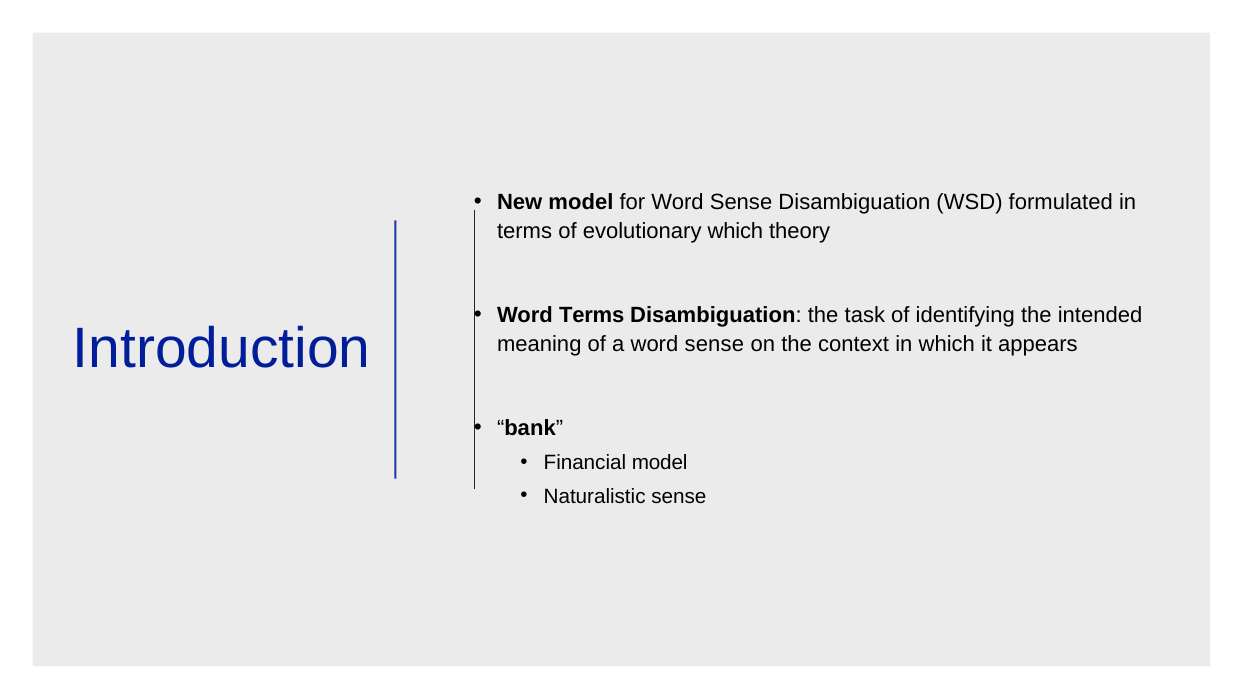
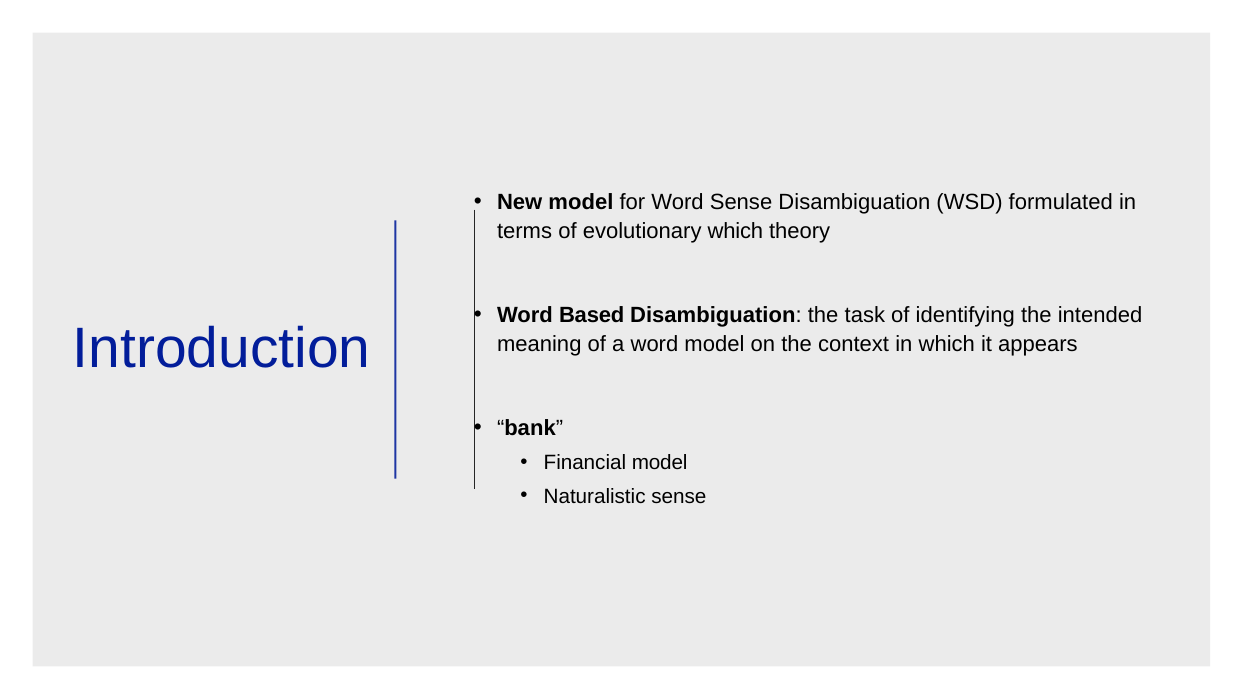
Word Terms: Terms -> Based
a word sense: sense -> model
